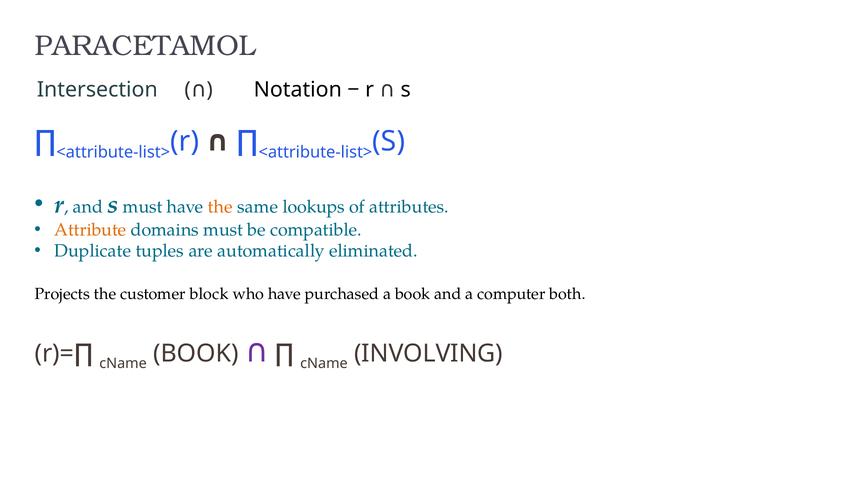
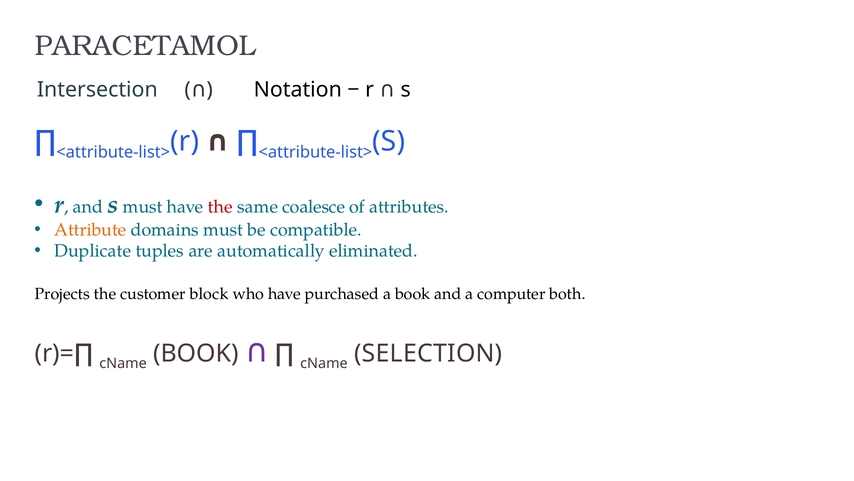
the at (220, 207) colour: orange -> red
lookups: lookups -> coalesce
INVOLVING: INVOLVING -> SELECTION
